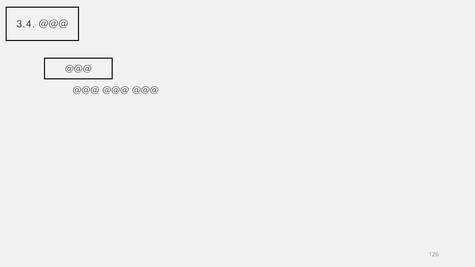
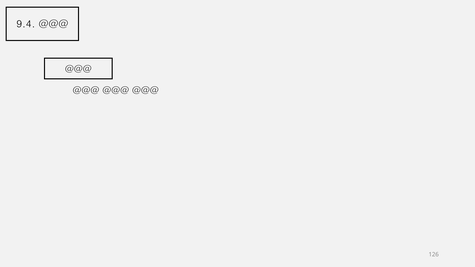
3.4: 3.4 -> 9.4
